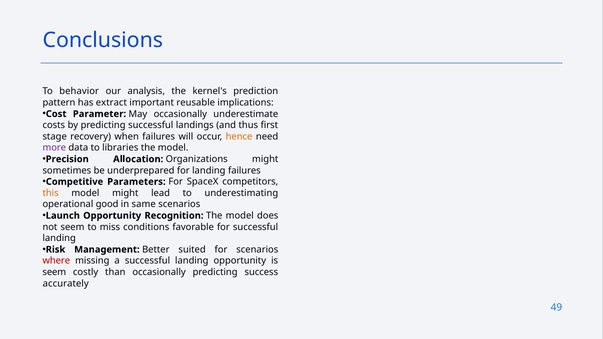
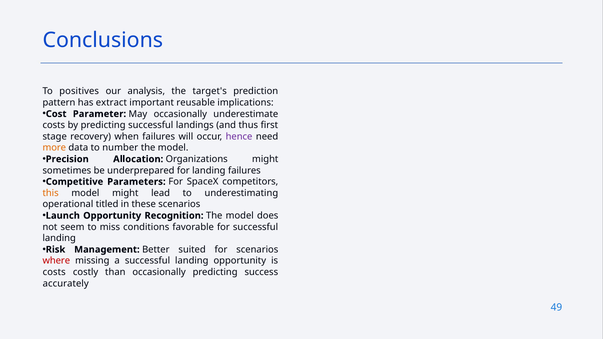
behavior: behavior -> positives
kernel's: kernel's -> target's
hence colour: orange -> purple
more colour: purple -> orange
libraries: libraries -> number
good: good -> titled
same: same -> these
seem at (54, 272): seem -> costs
